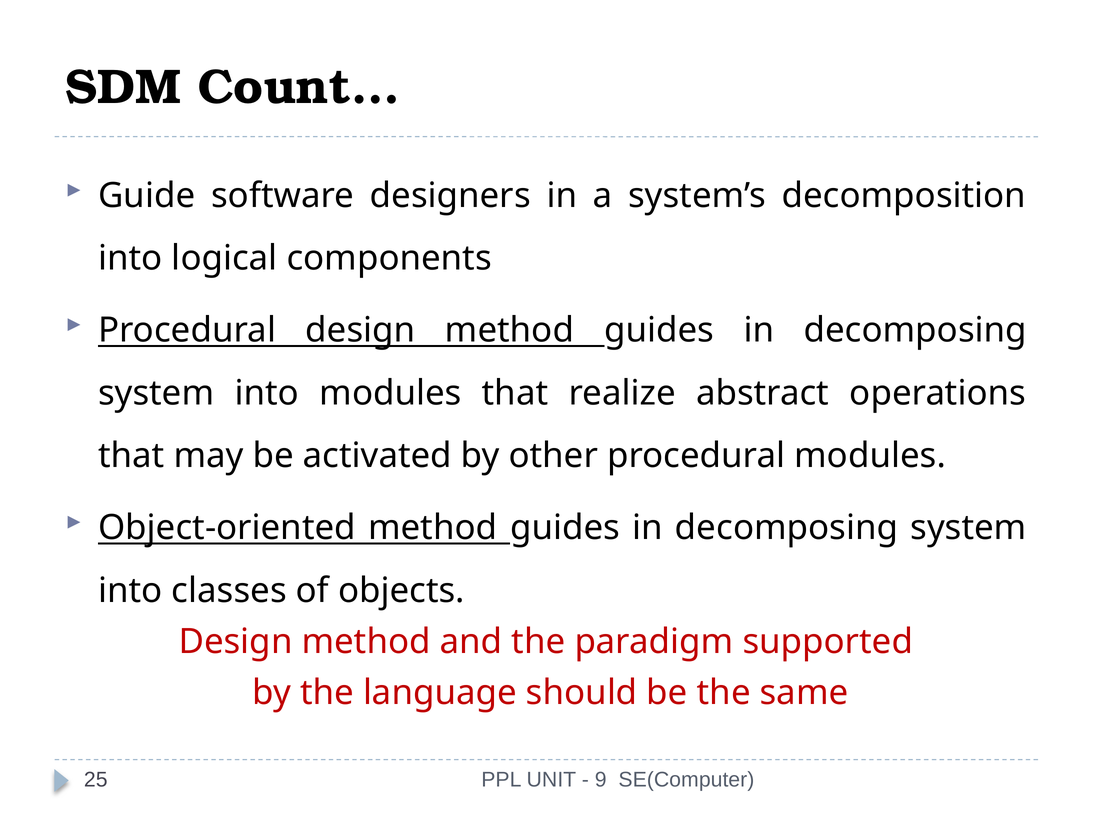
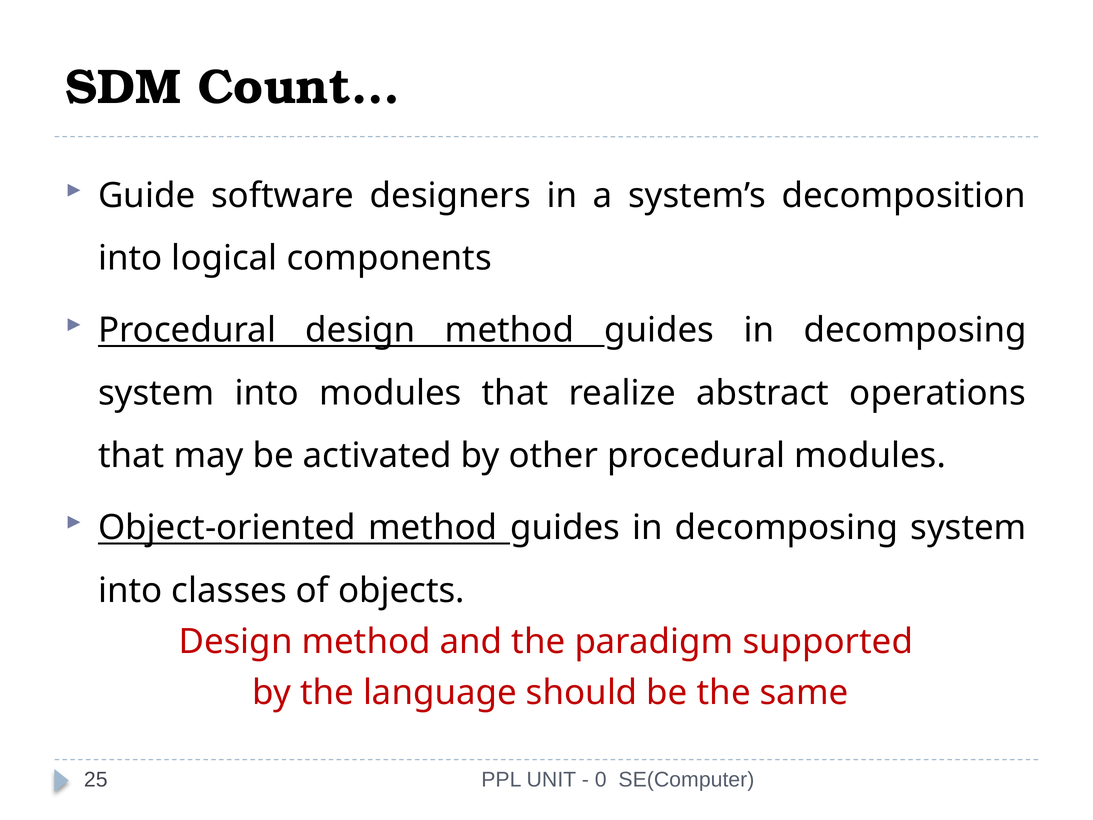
9: 9 -> 0
